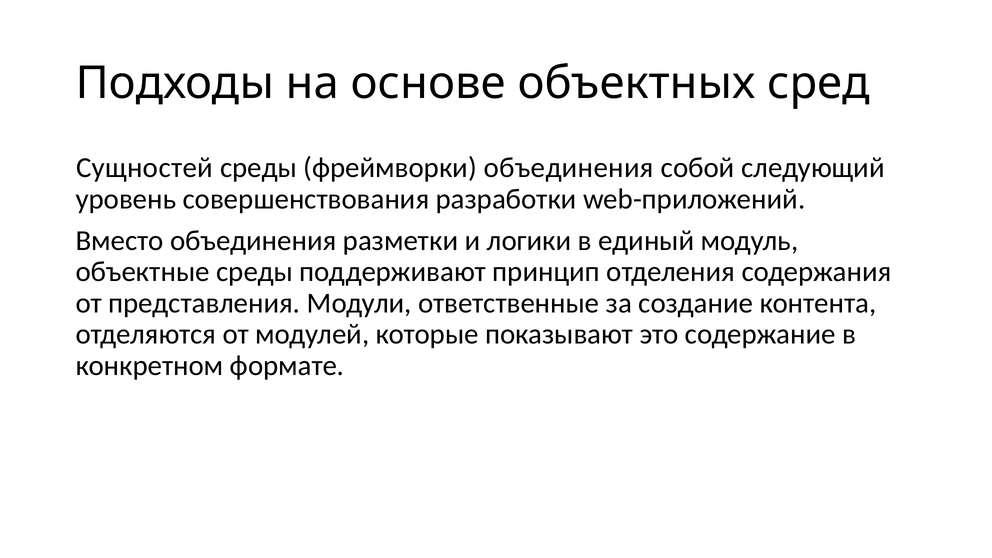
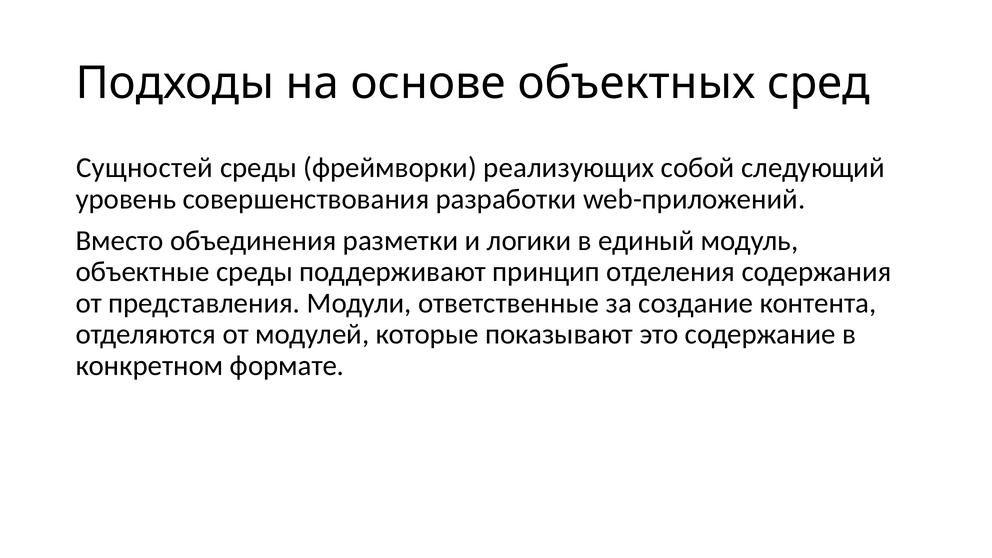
фреймворки объединения: объединения -> реализующих
